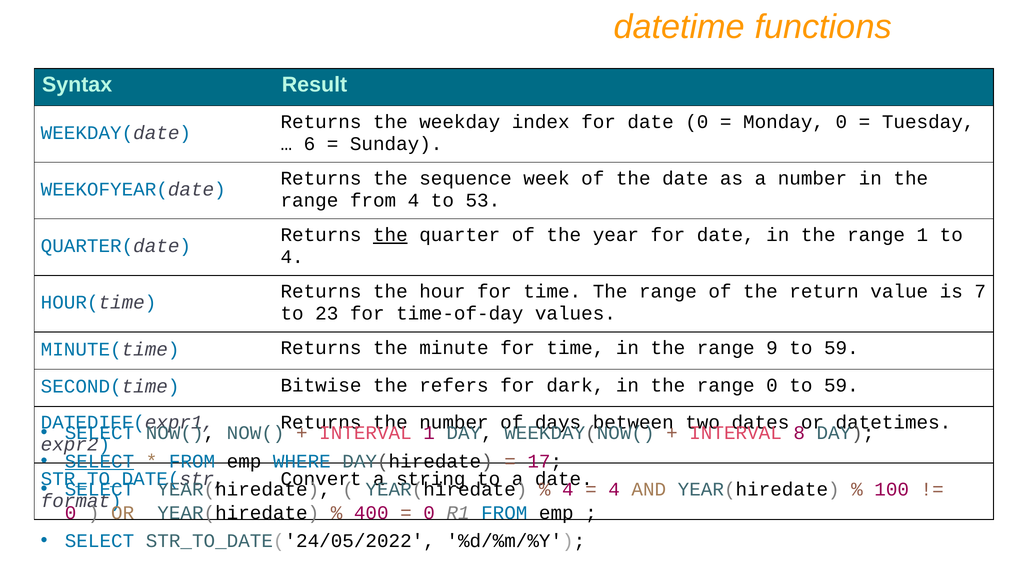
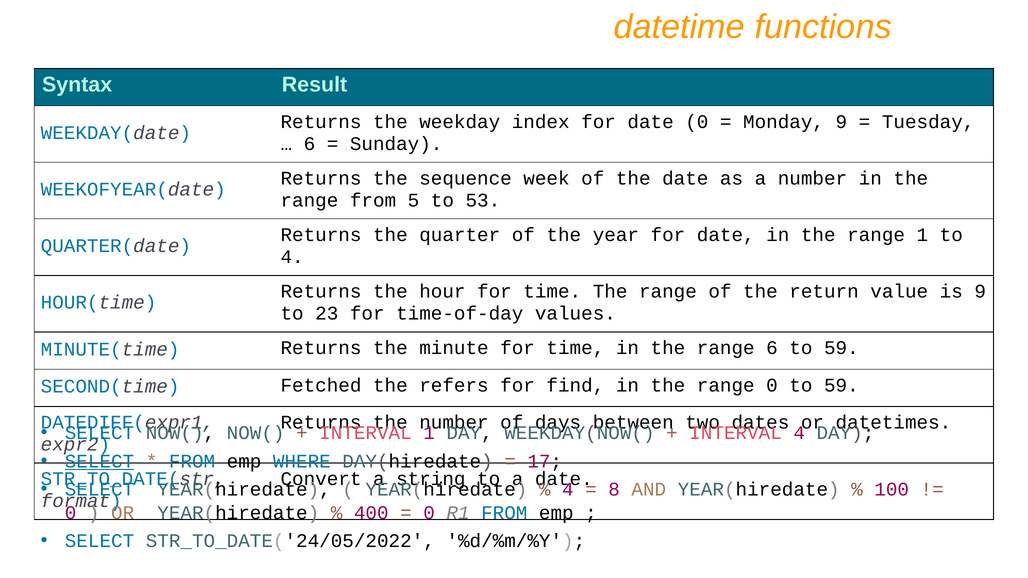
Monday 0: 0 -> 9
from 4: 4 -> 5
the at (390, 235) underline: present -> none
is 7: 7 -> 9
range 9: 9 -> 6
Bitwise: Bitwise -> Fetched
dark: dark -> find
8 at (799, 433): 8 -> 4
4 at (614, 490): 4 -> 8
